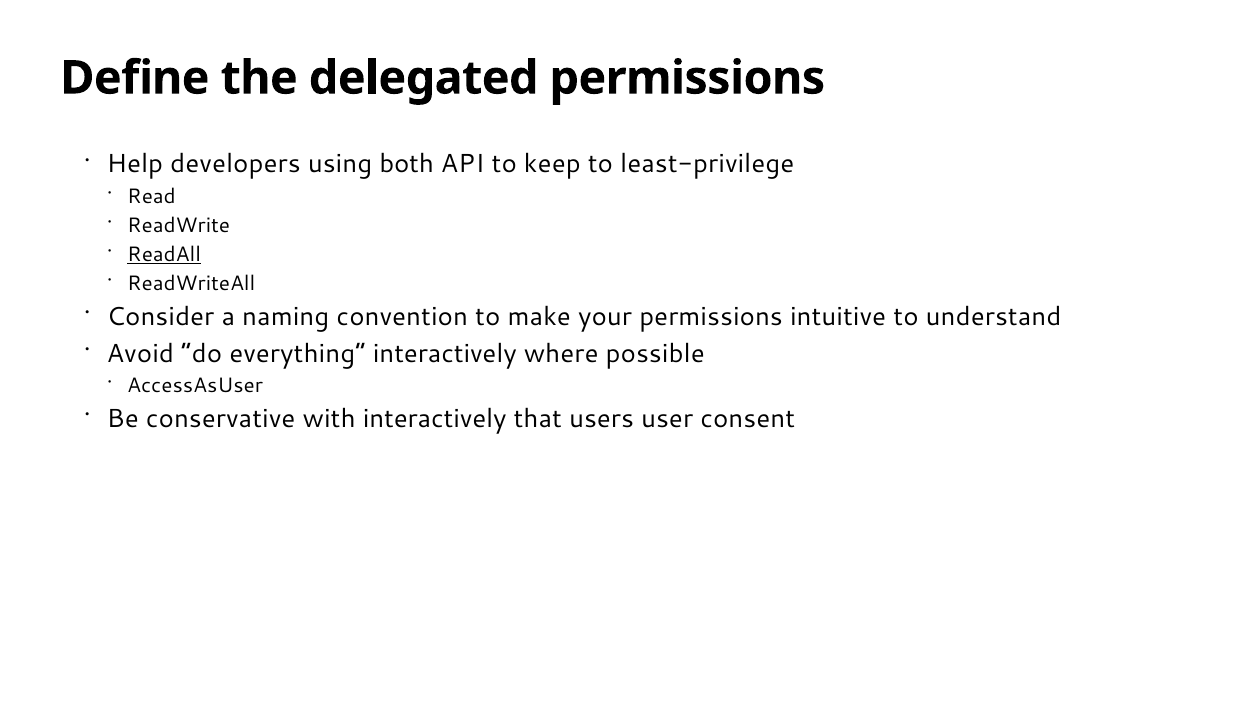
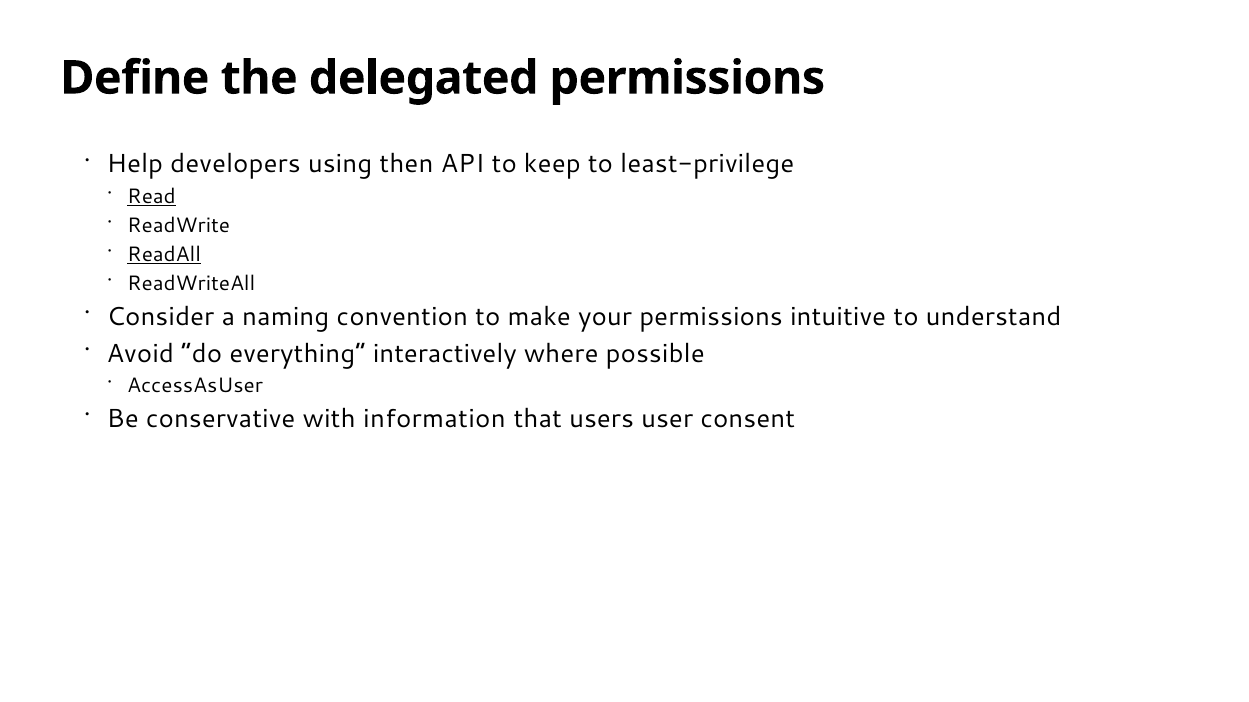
both: both -> then
Read underline: none -> present
with interactively: interactively -> information
